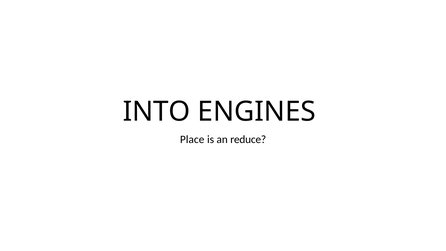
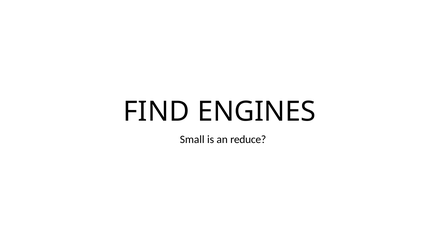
INTO: INTO -> FIND
Place: Place -> Small
